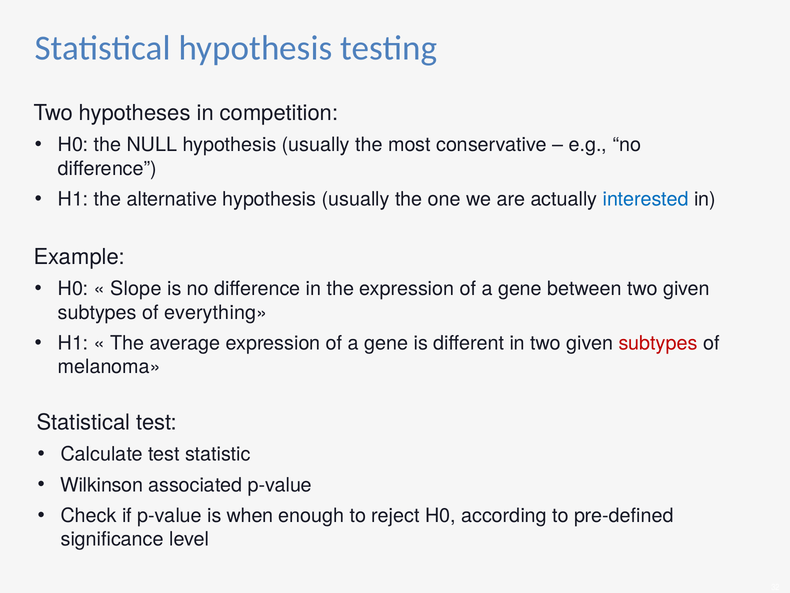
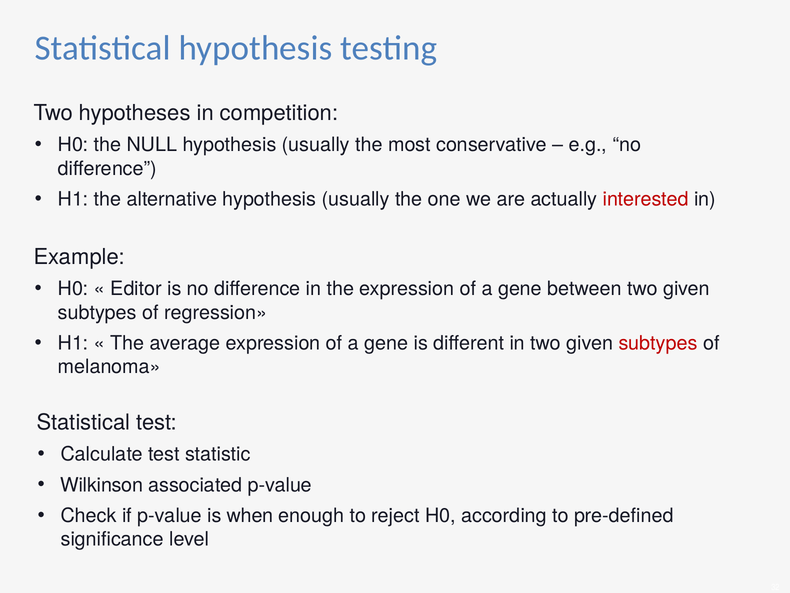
interested colour: blue -> red
Slope: Slope -> Editor
everything: everything -> regression
